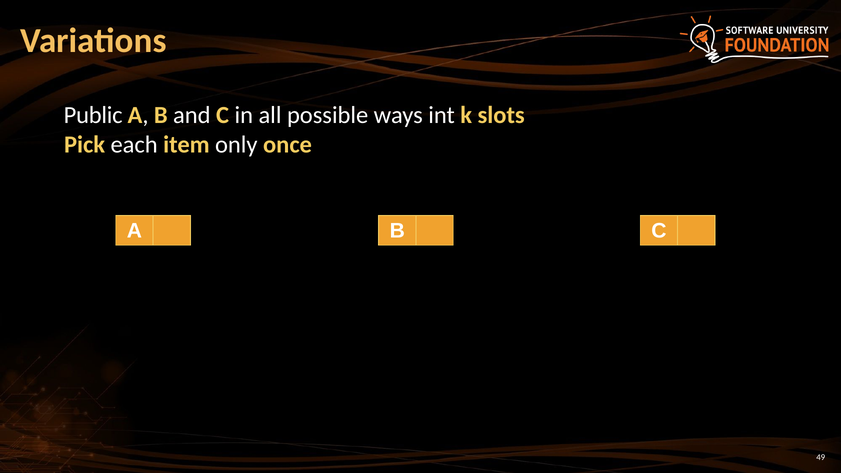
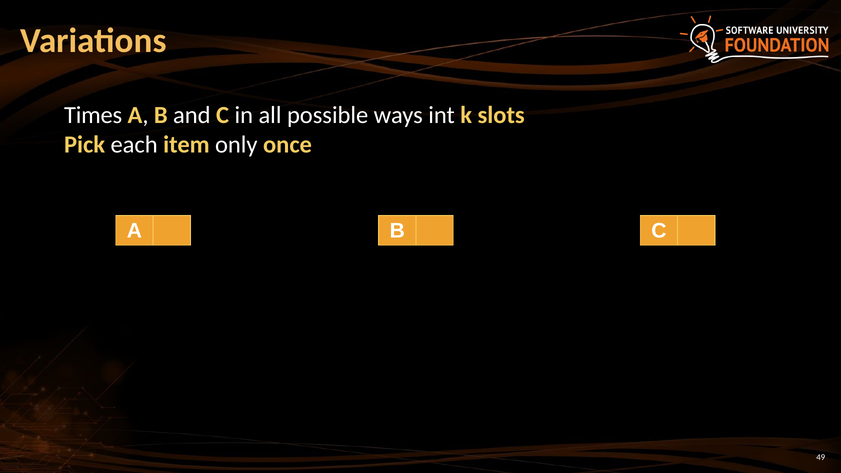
Public: Public -> Times
